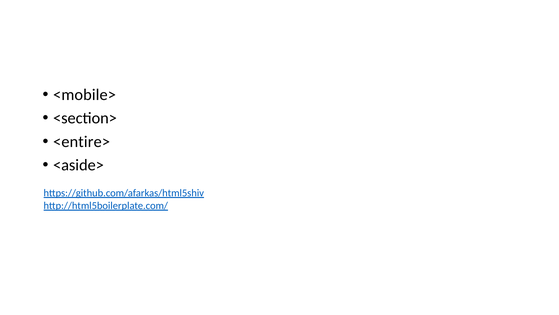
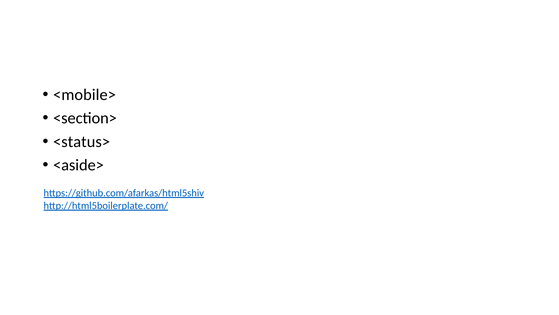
<entire>: <entire> -> <status>
